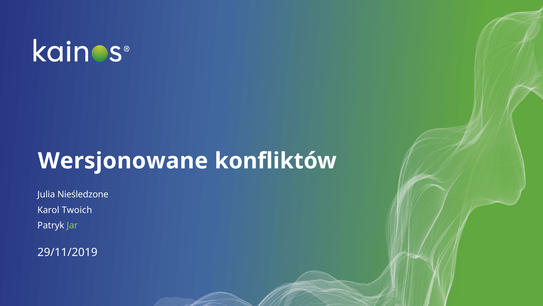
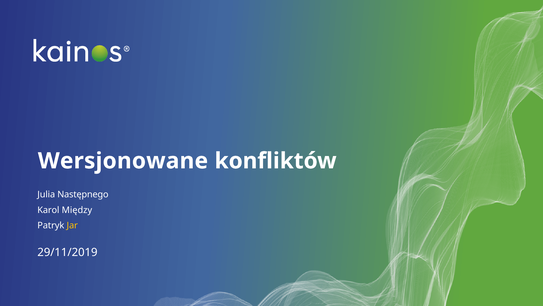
Nieśledzone: Nieśledzone -> Następnego
Twoich: Twoich -> Między
Jar colour: light green -> yellow
